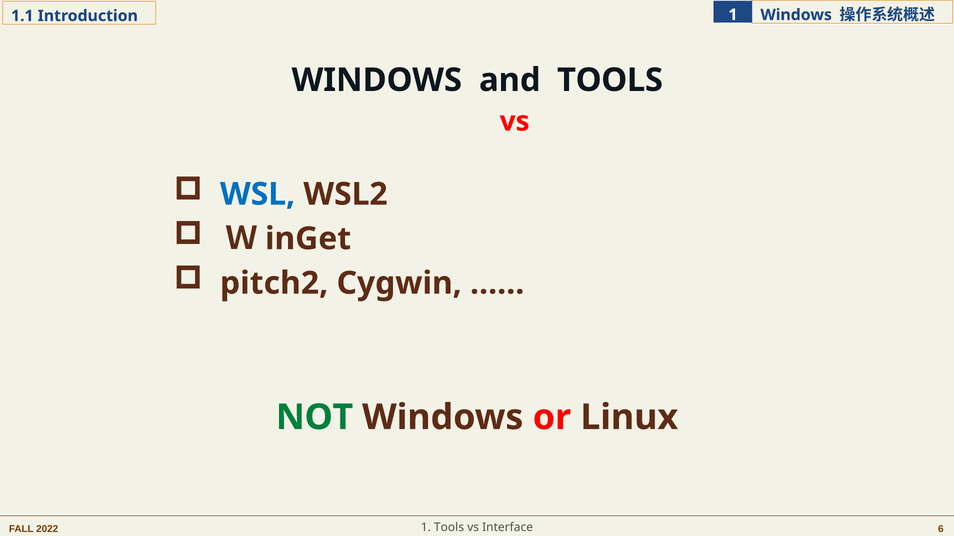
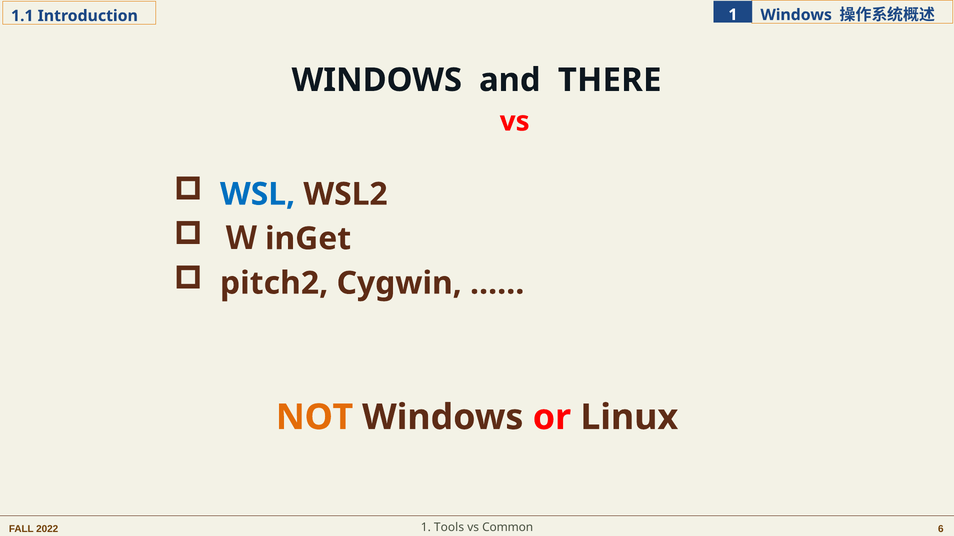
and TOOLS: TOOLS -> THERE
NOT colour: green -> orange
Interface: Interface -> Common
